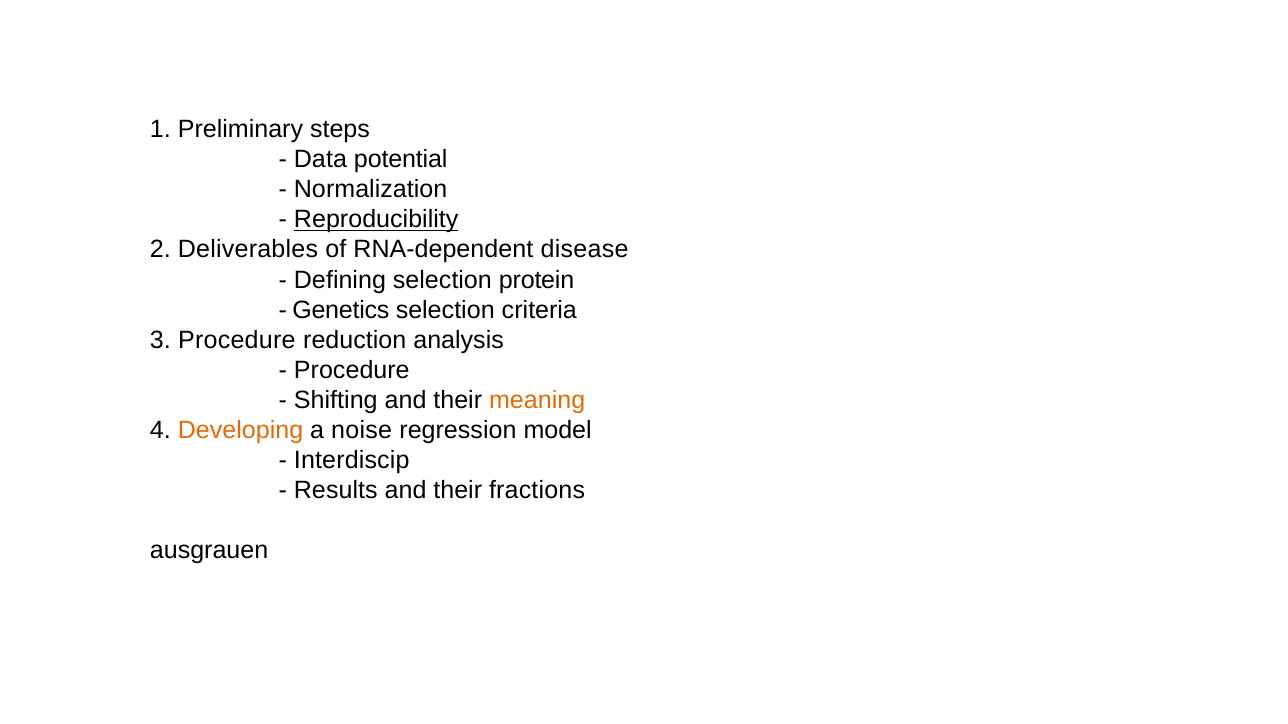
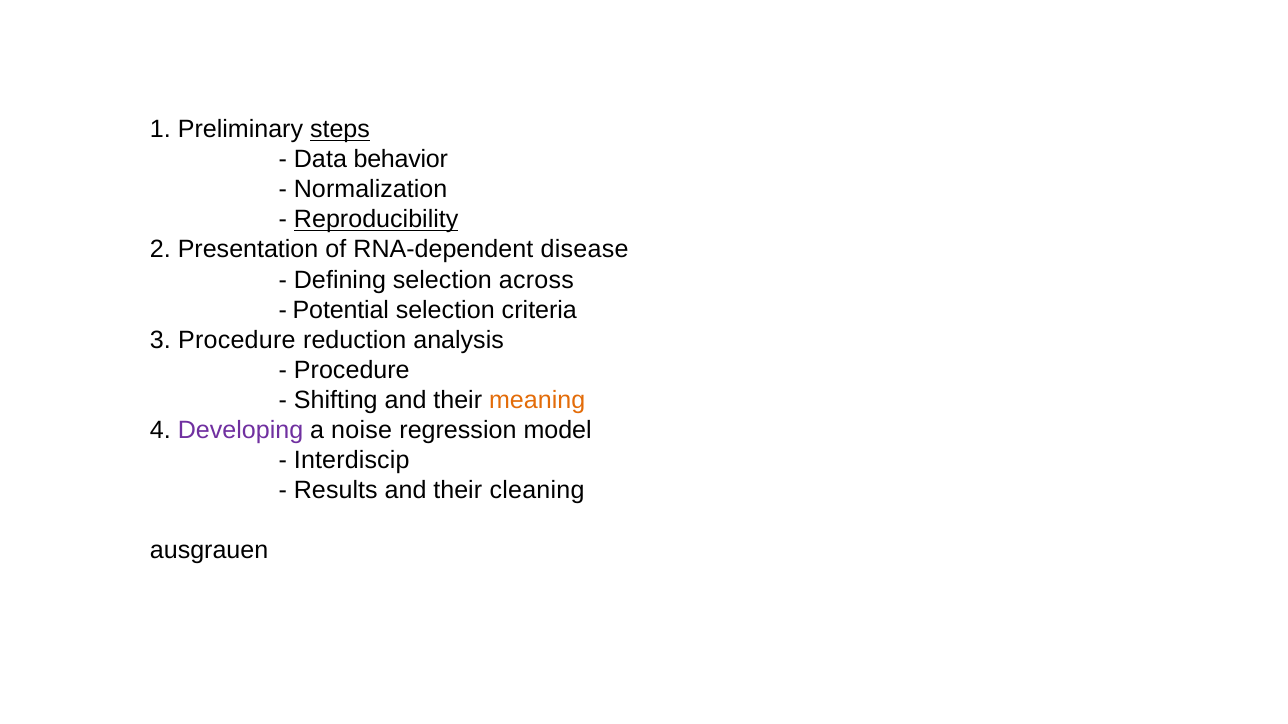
steps underline: none -> present
potential: potential -> behavior
Deliverables: Deliverables -> Presentation
protein: protein -> across
Genetics: Genetics -> Potential
Developing colour: orange -> purple
fractions: fractions -> cleaning
